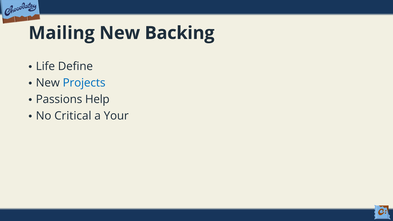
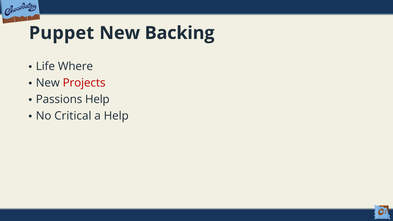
Mailing: Mailing -> Puppet
Define: Define -> Where
Projects colour: blue -> red
a Your: Your -> Help
